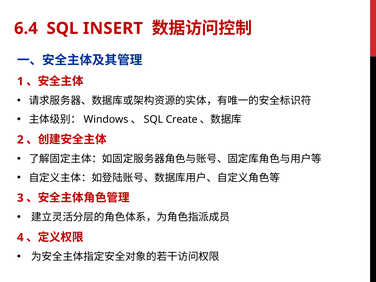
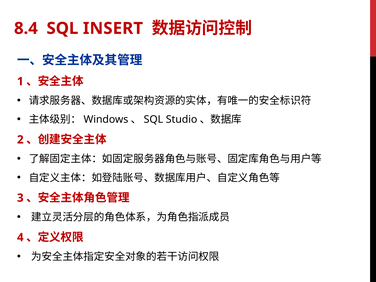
6.4: 6.4 -> 8.4
Create: Create -> Studio
